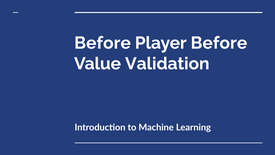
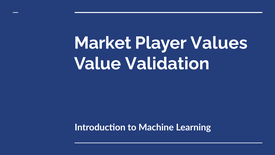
Before at (103, 43): Before -> Market
Player Before: Before -> Values
